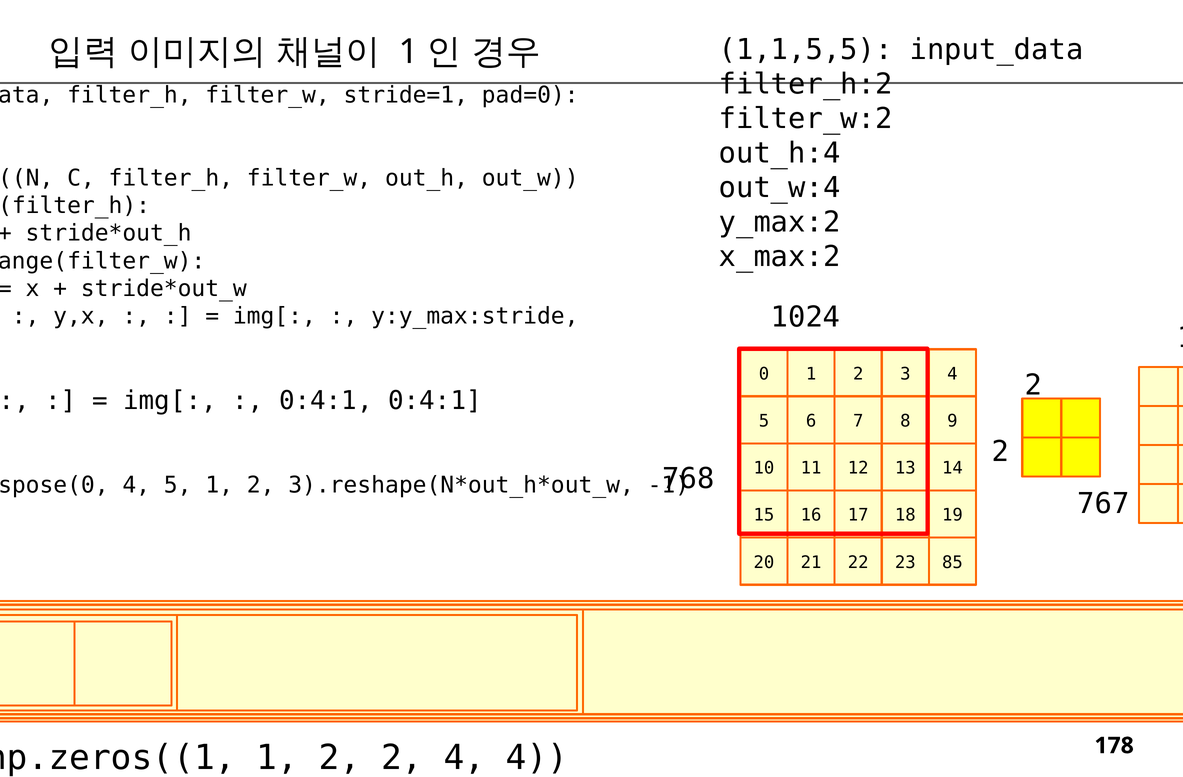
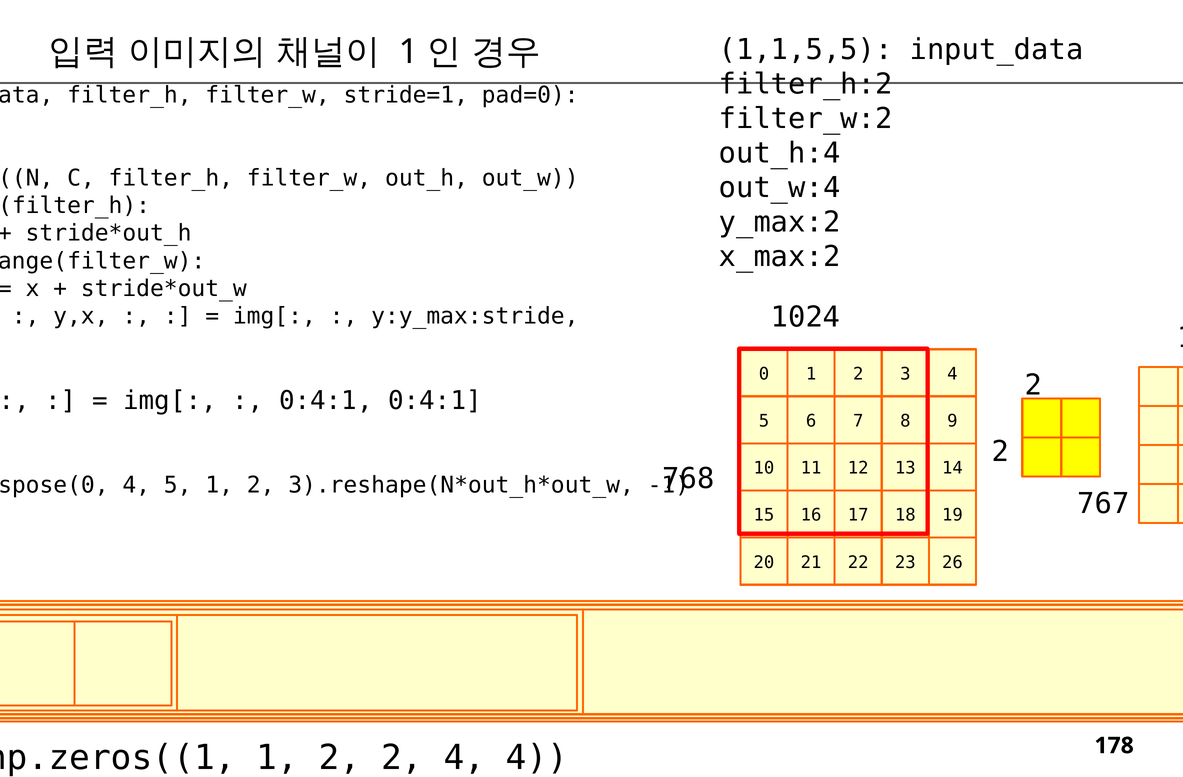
85: 85 -> 26
